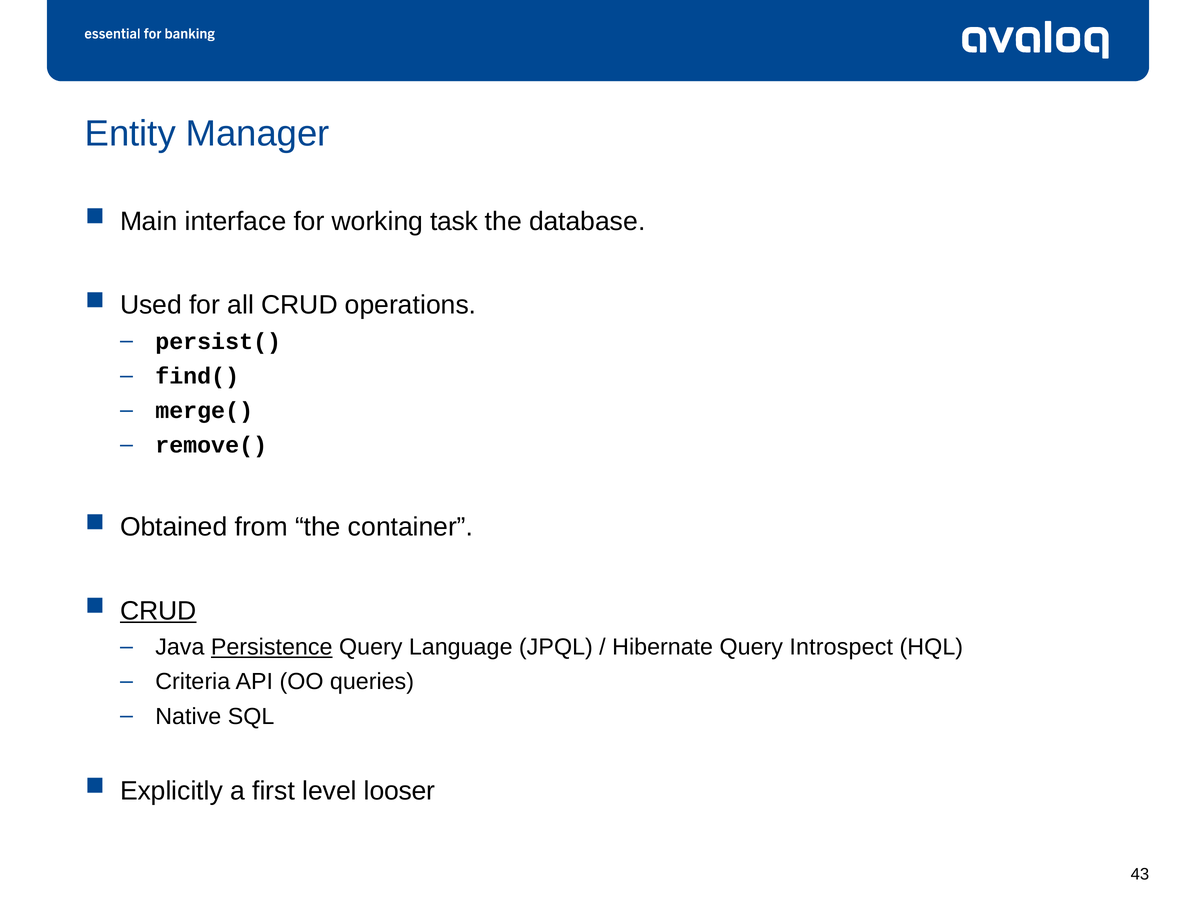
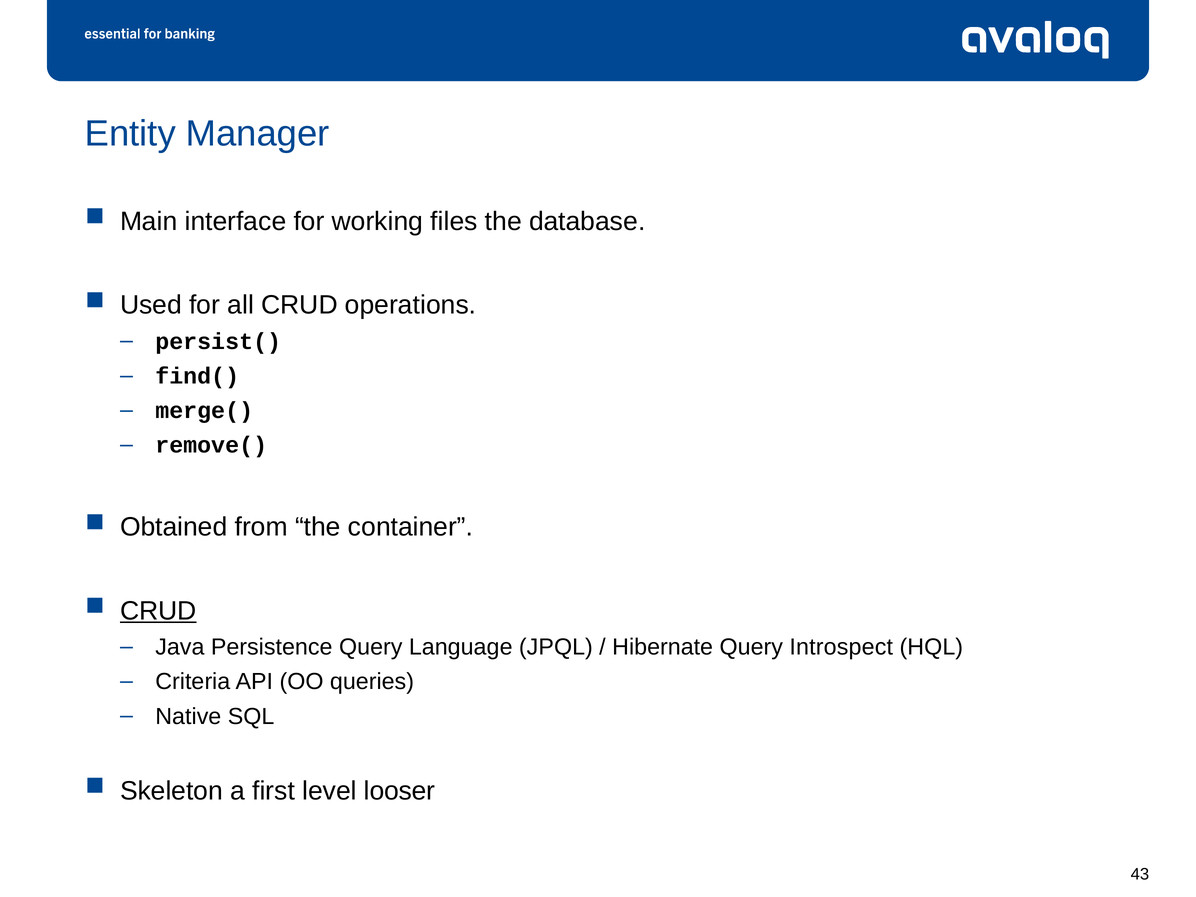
task: task -> files
Persistence underline: present -> none
Explicitly: Explicitly -> Skeleton
